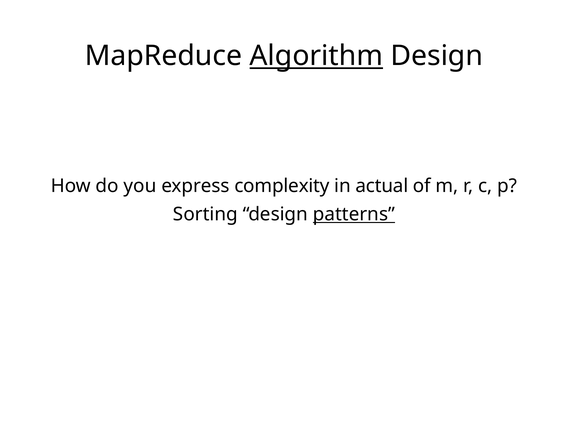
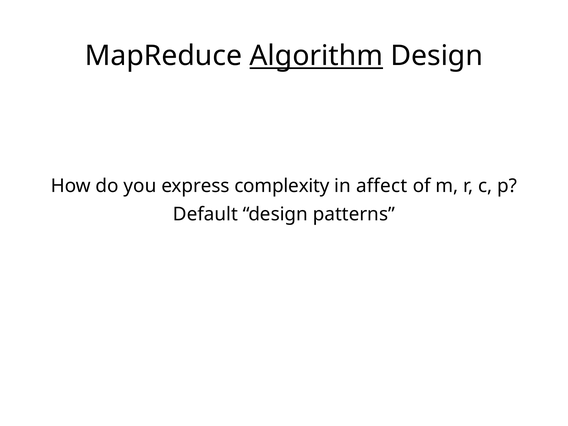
actual: actual -> affect
Sorting: Sorting -> Default
patterns underline: present -> none
